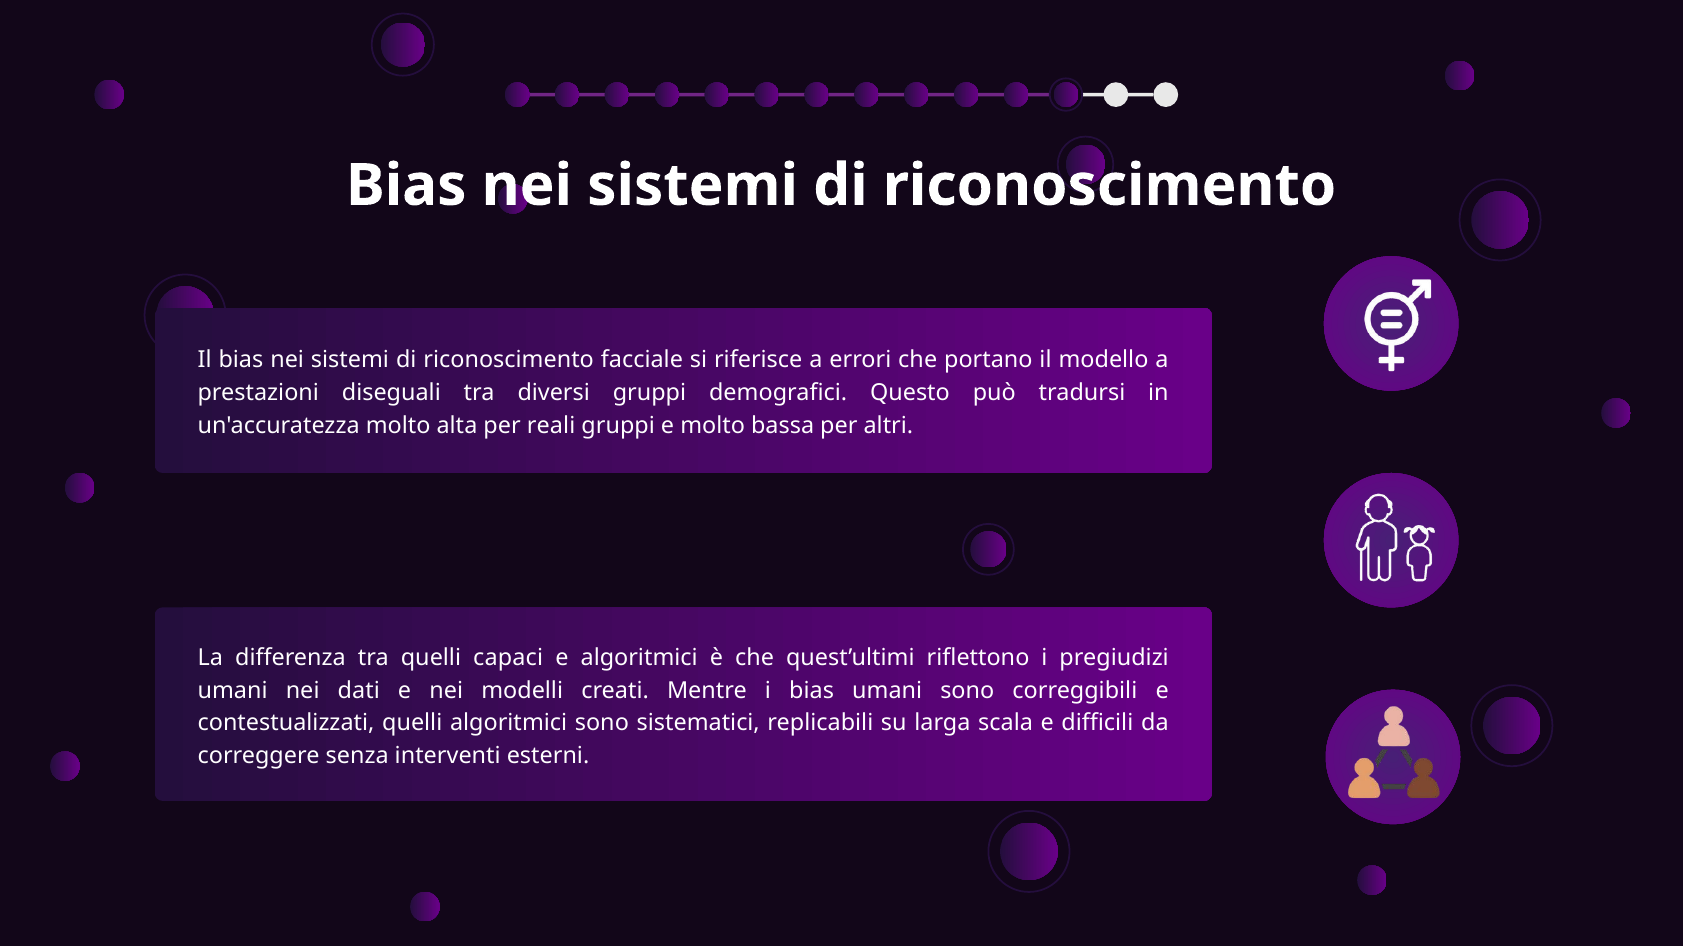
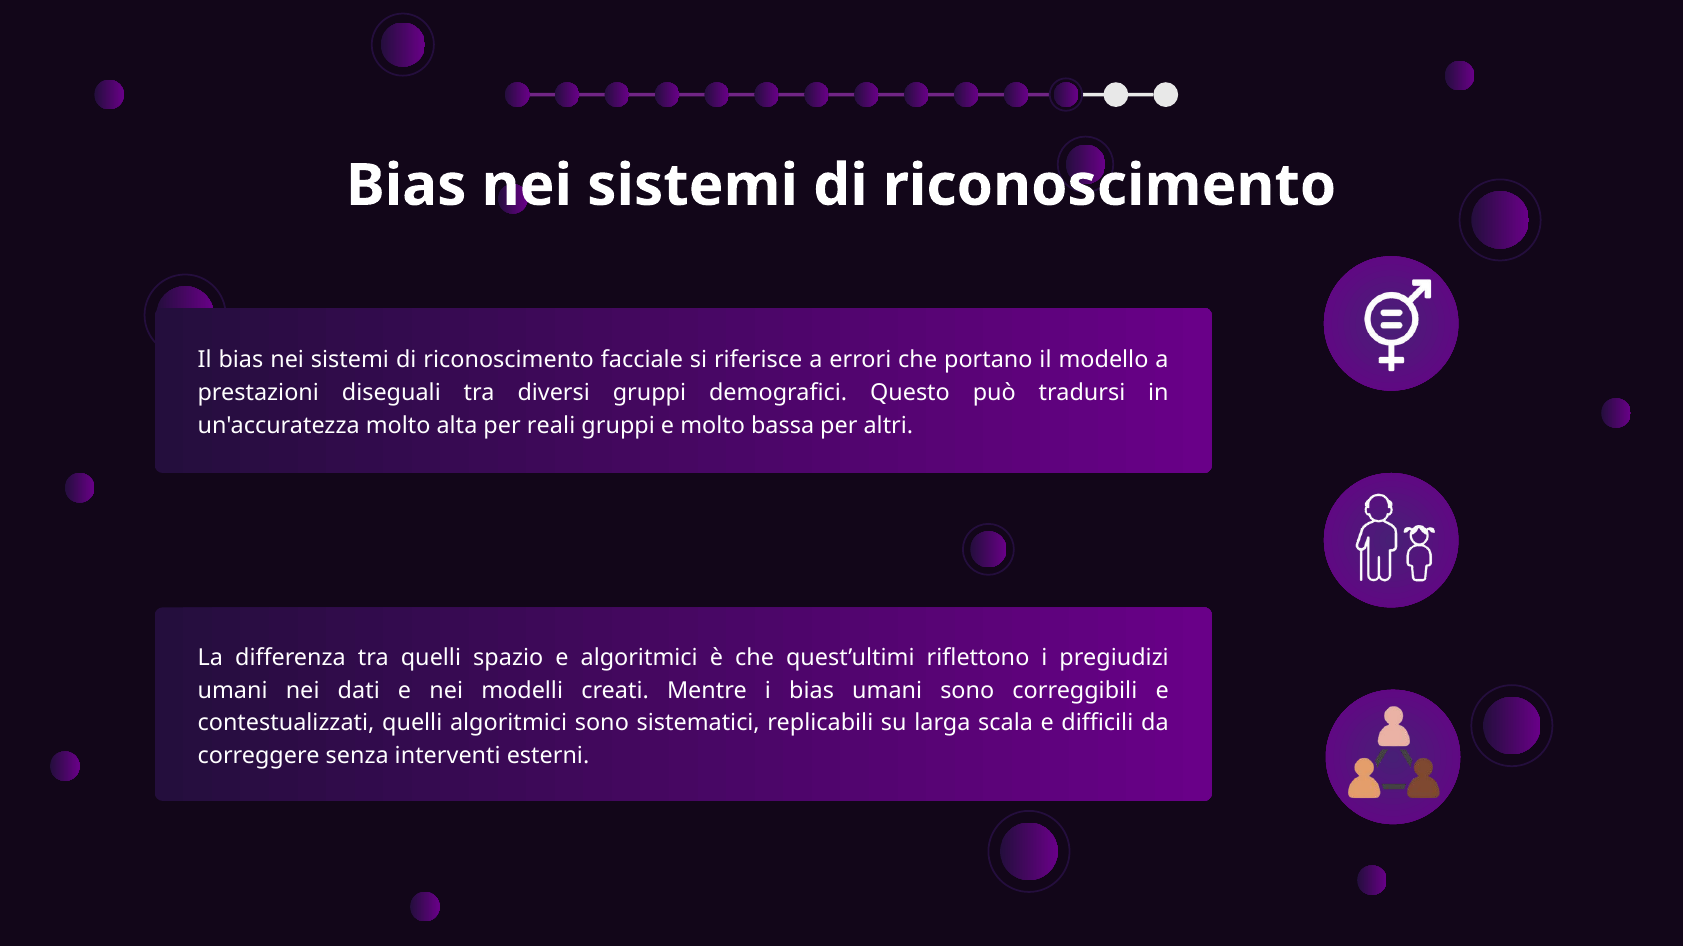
capaci: capaci -> spazio
